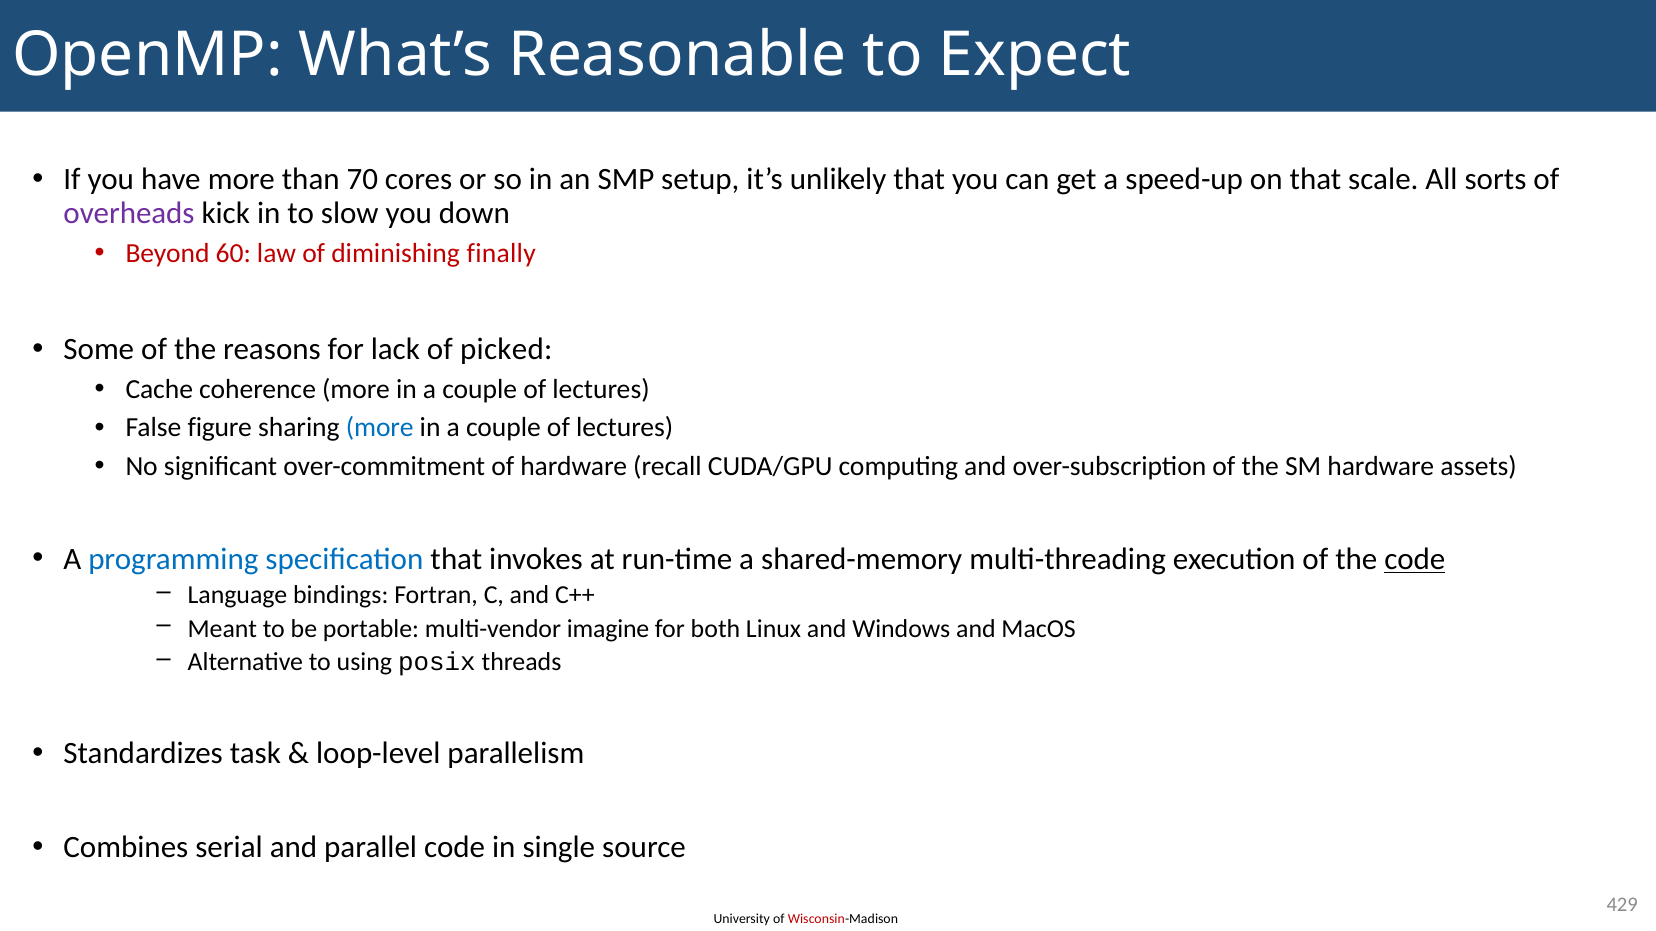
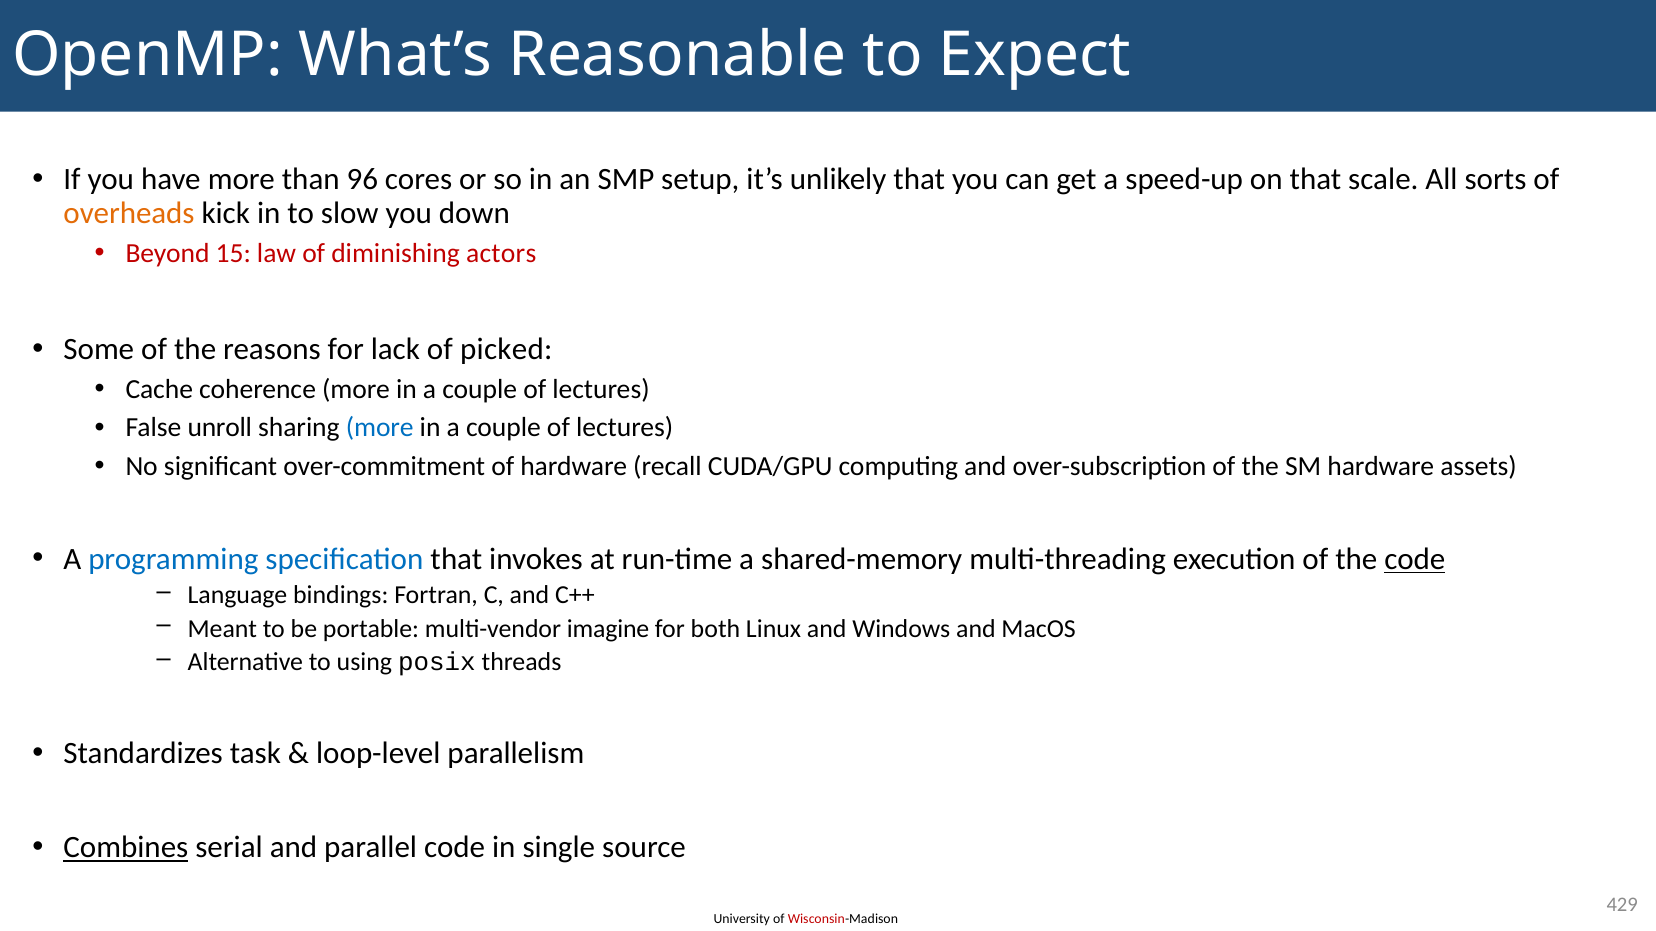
70: 70 -> 96
overheads colour: purple -> orange
60: 60 -> 15
finally: finally -> actors
figure: figure -> unroll
Combines underline: none -> present
